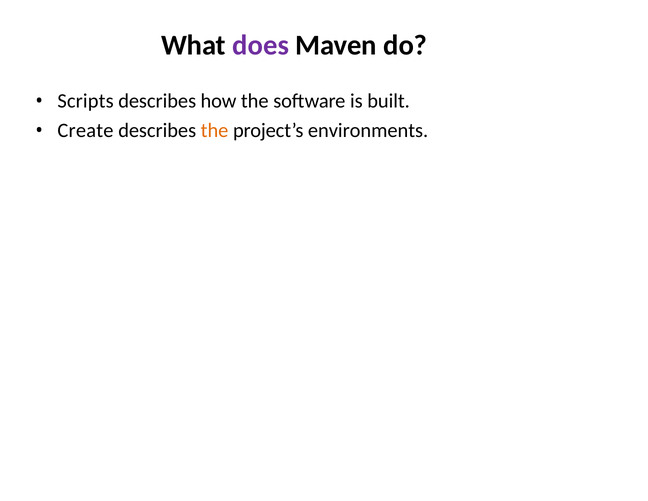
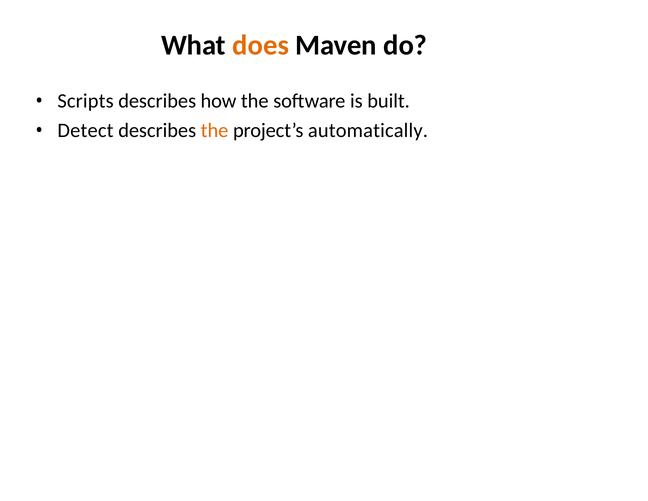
does colour: purple -> orange
Create: Create -> Detect
environments: environments -> automatically
